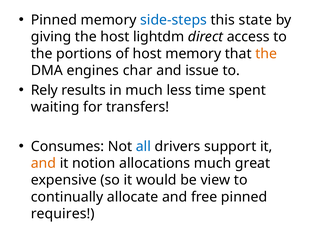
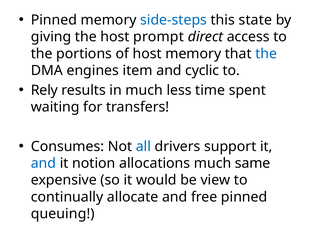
lightdm: lightdm -> prompt
the at (266, 54) colour: orange -> blue
char: char -> item
issue: issue -> cyclic
and at (43, 164) colour: orange -> blue
great: great -> same
requires: requires -> queuing
